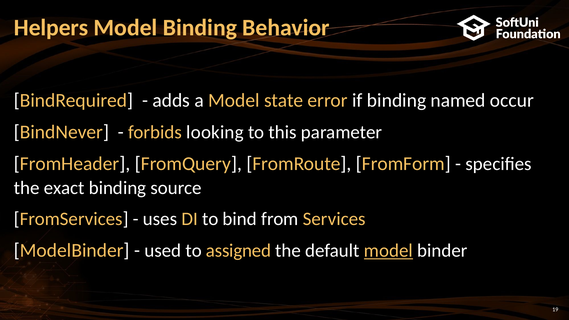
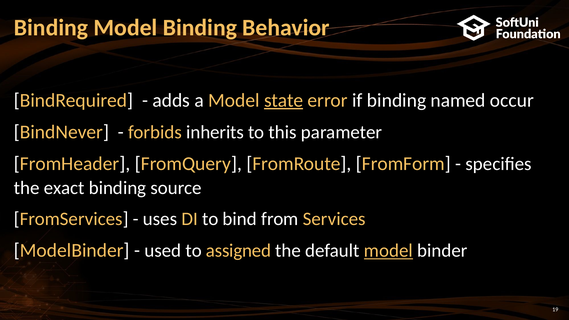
Helpers at (51, 28): Helpers -> Binding
state underline: none -> present
looking: looking -> inherits
